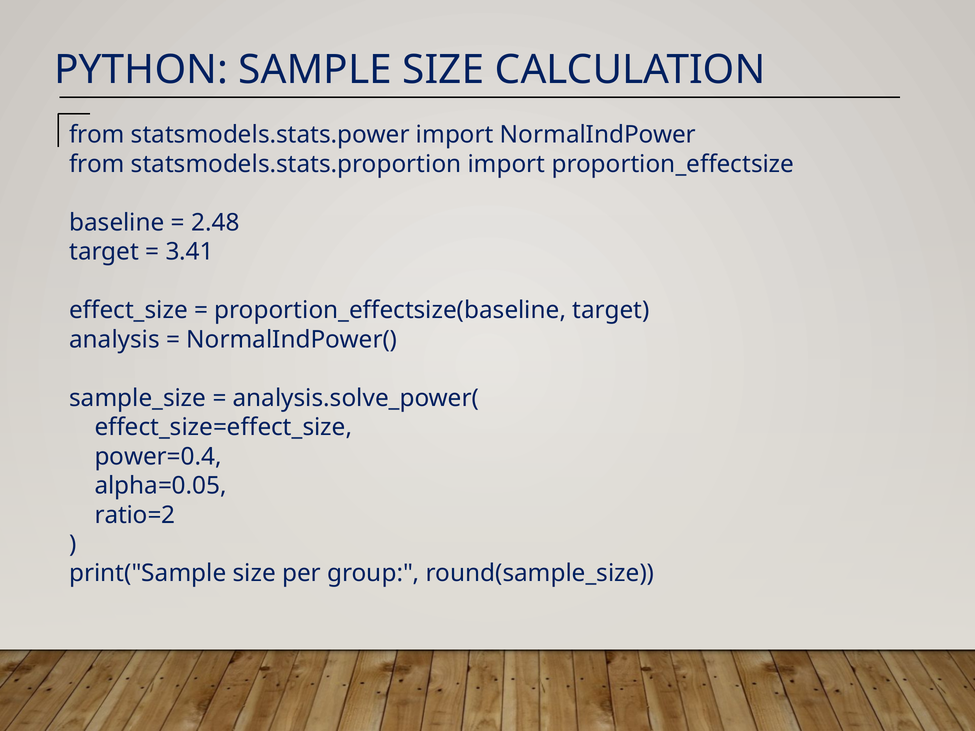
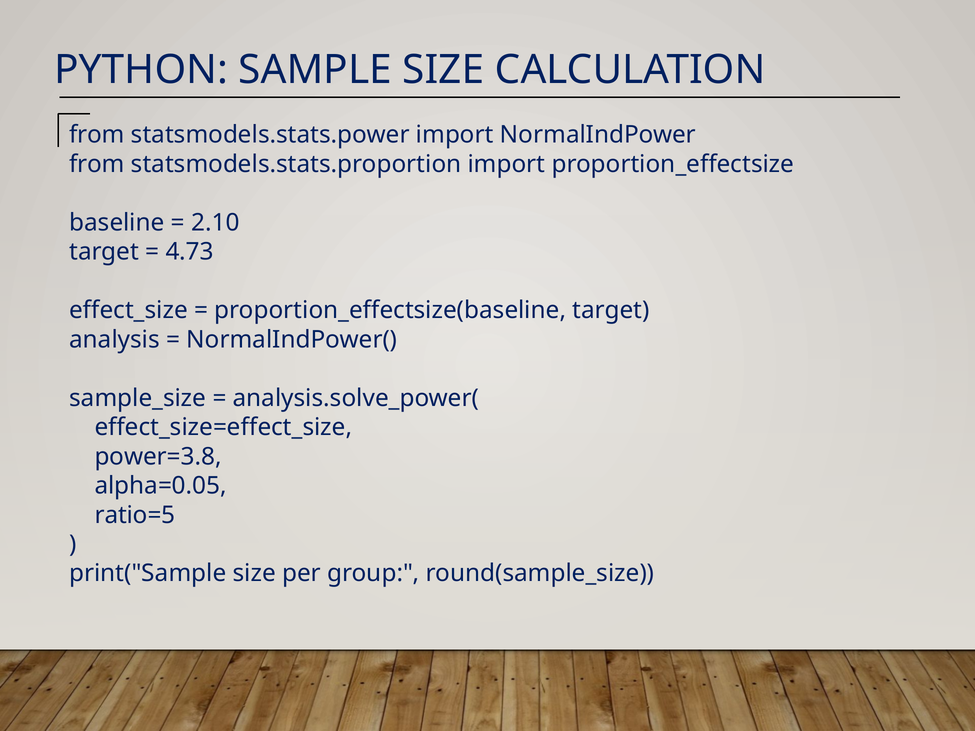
2.48: 2.48 -> 2.10
3.41: 3.41 -> 4.73
power=0.4: power=0.4 -> power=3.8
ratio=2: ratio=2 -> ratio=5
